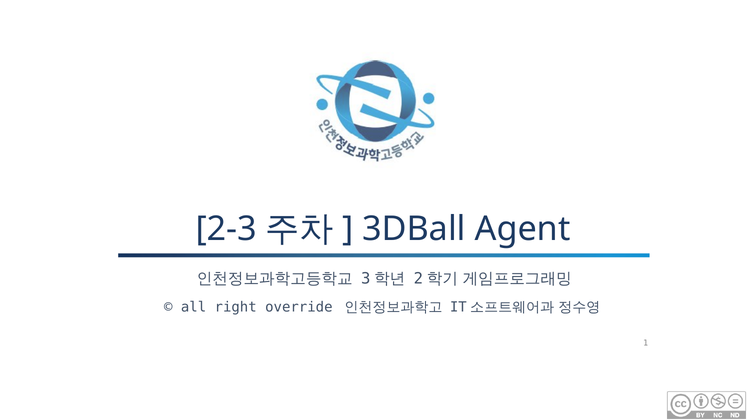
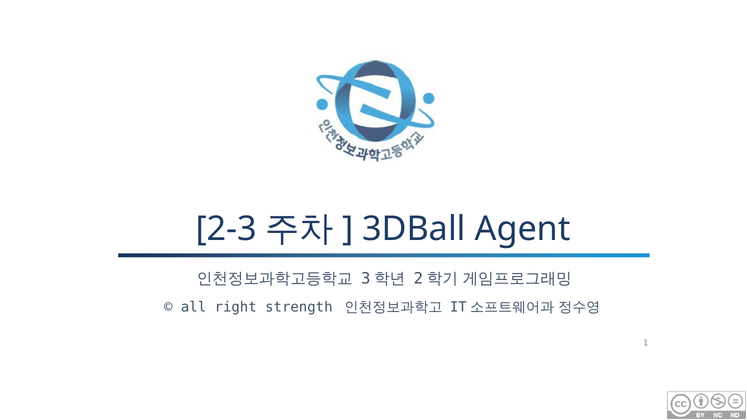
override: override -> strength
